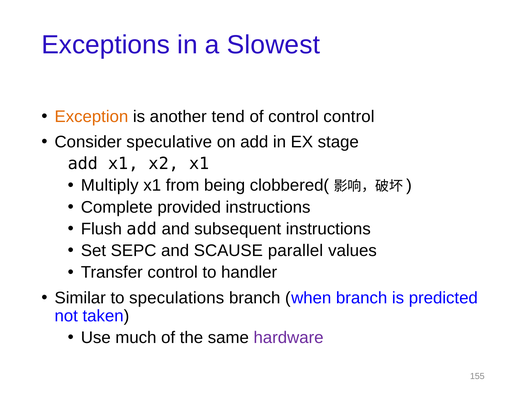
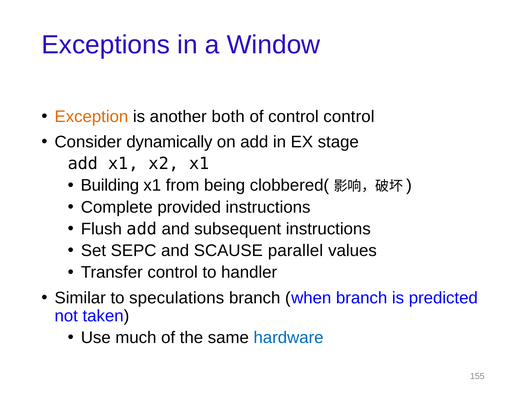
Slowest: Slowest -> Window
tend: tend -> both
speculative: speculative -> dynamically
Multiply: Multiply -> Building
hardware colour: purple -> blue
